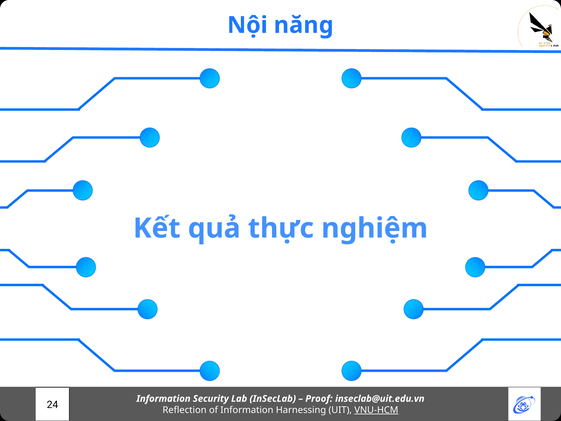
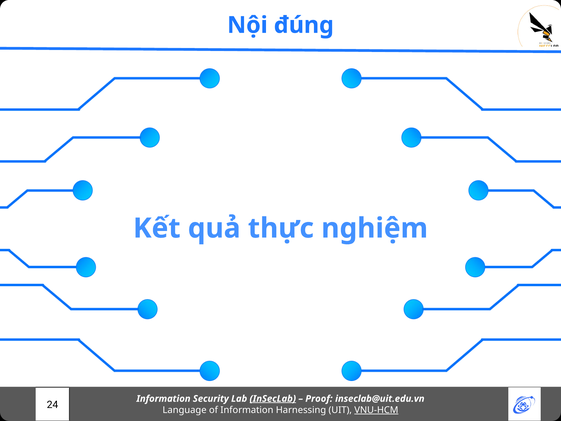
năng: năng -> đúng
InSecLab underline: none -> present
Reflection: Reflection -> Language
